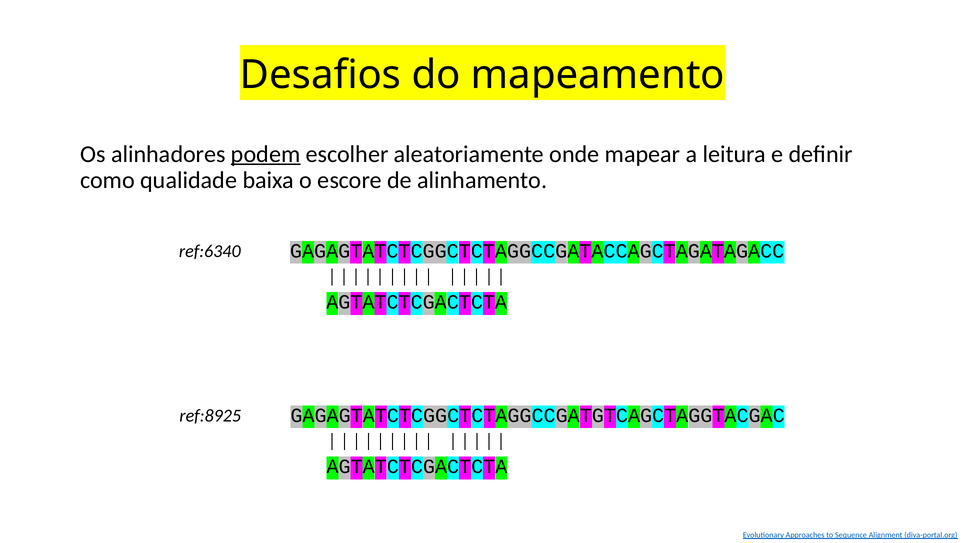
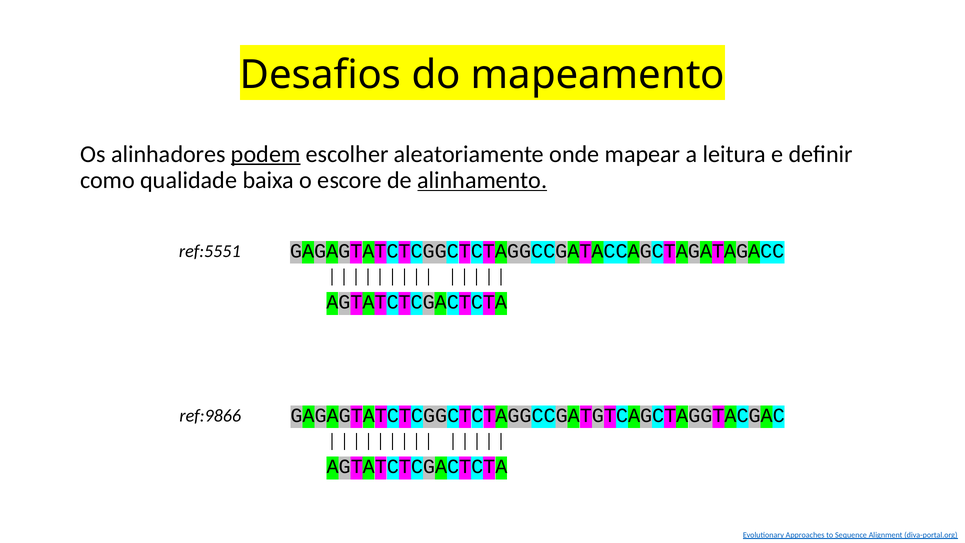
alinhamento underline: none -> present
ref:6340: ref:6340 -> ref:5551
ref:8925: ref:8925 -> ref:9866
